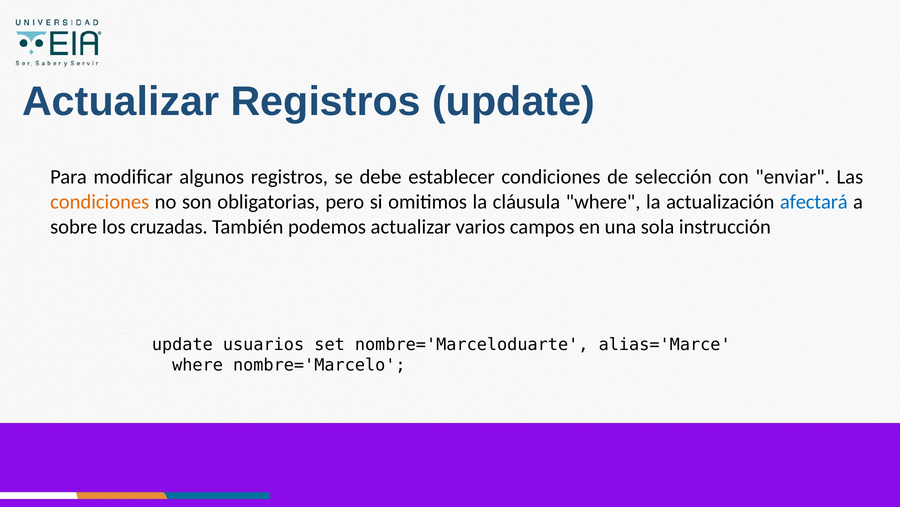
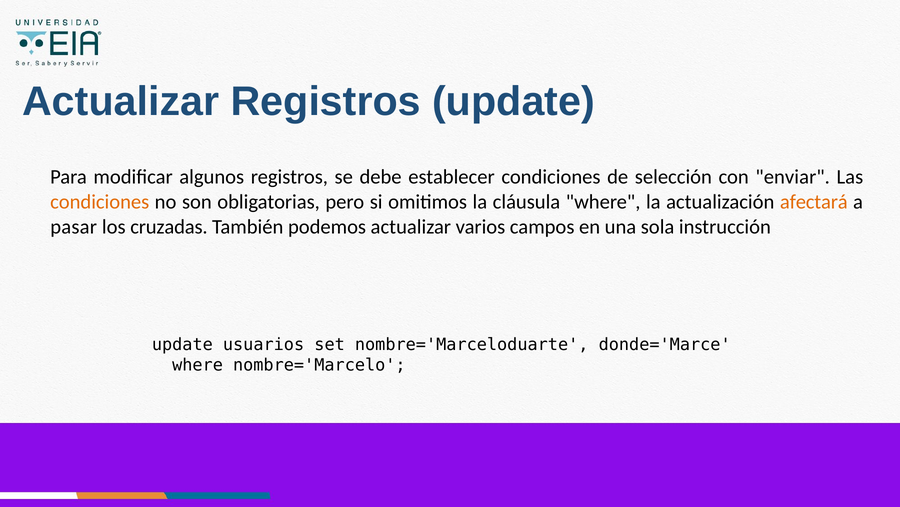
afectará colour: blue -> orange
sobre: sobre -> pasar
alias='Marce: alias='Marce -> donde='Marce
